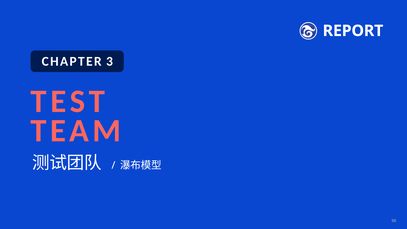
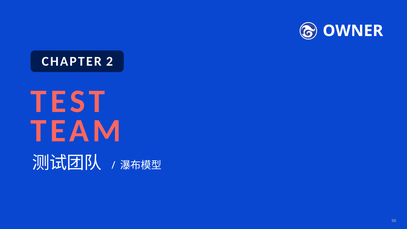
REPORT: REPORT -> OWNER
3: 3 -> 2
